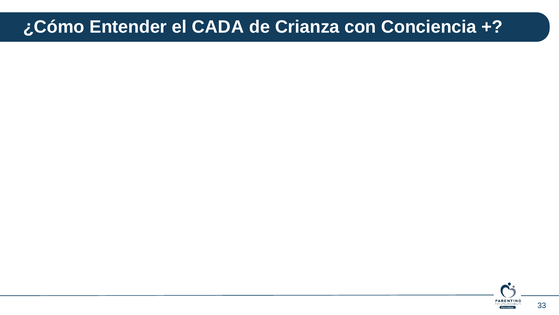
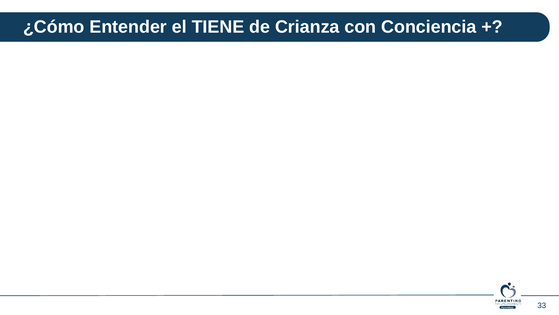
CADA: CADA -> TIENE
